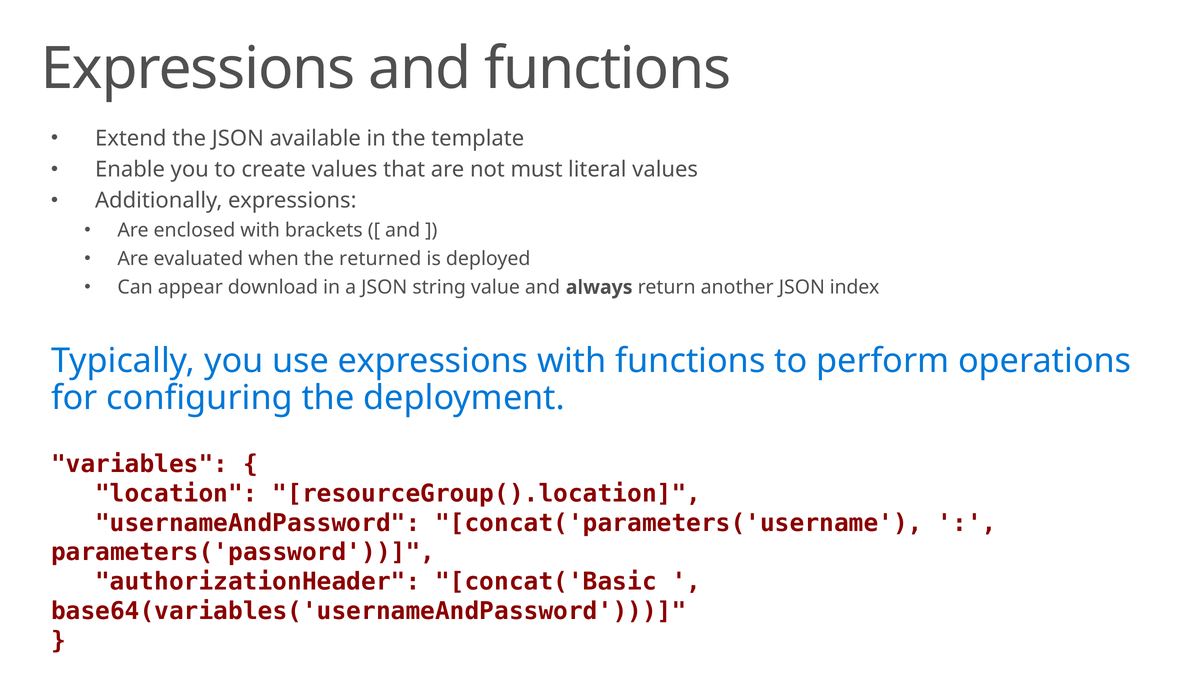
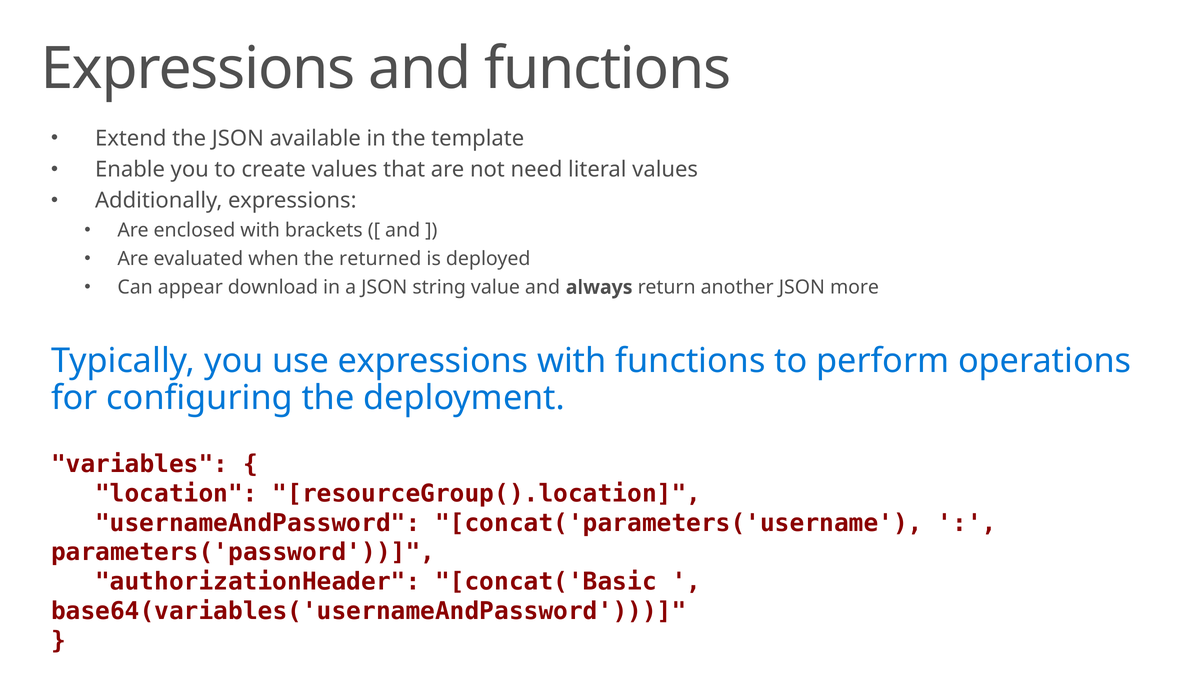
must: must -> need
index: index -> more
